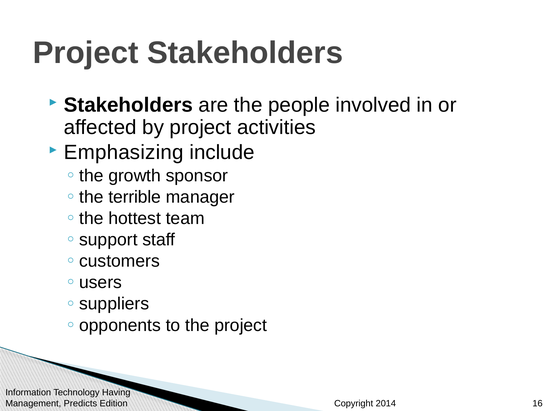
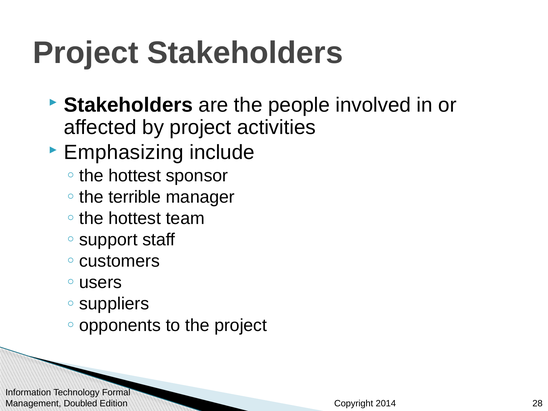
growth at (135, 176): growth -> hottest
Having: Having -> Formal
Predicts: Predicts -> Doubled
16: 16 -> 28
